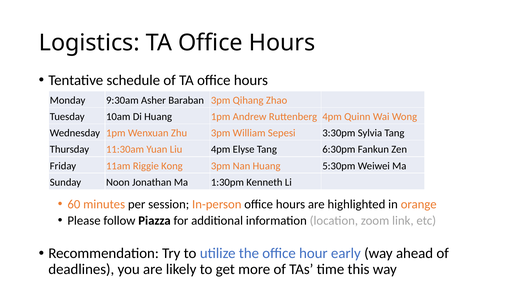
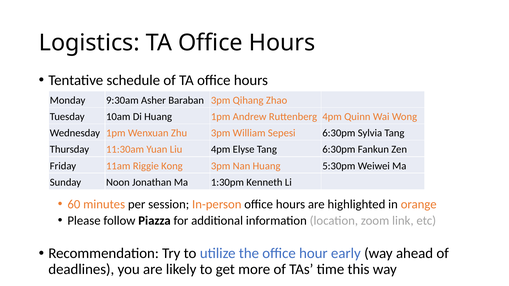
Sepesi 3:30pm: 3:30pm -> 6:30pm
